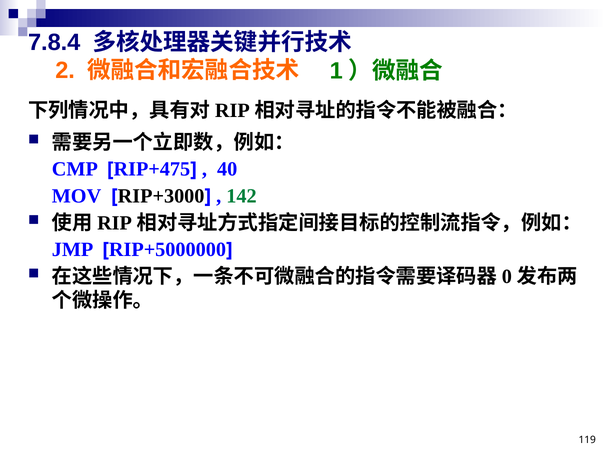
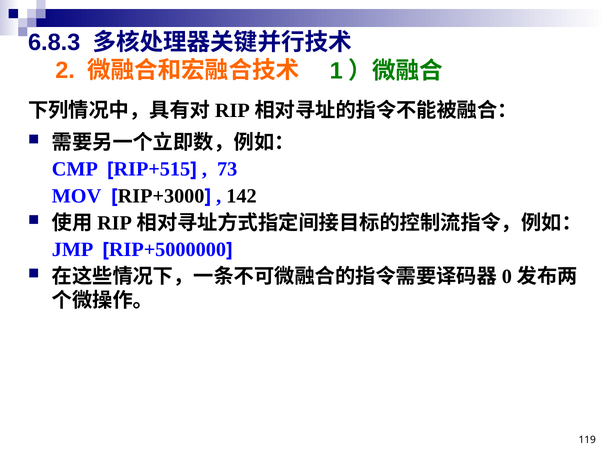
7.8.4: 7.8.4 -> 6.8.3
RIP+475: RIP+475 -> RIP+515
40: 40 -> 73
142 colour: green -> black
